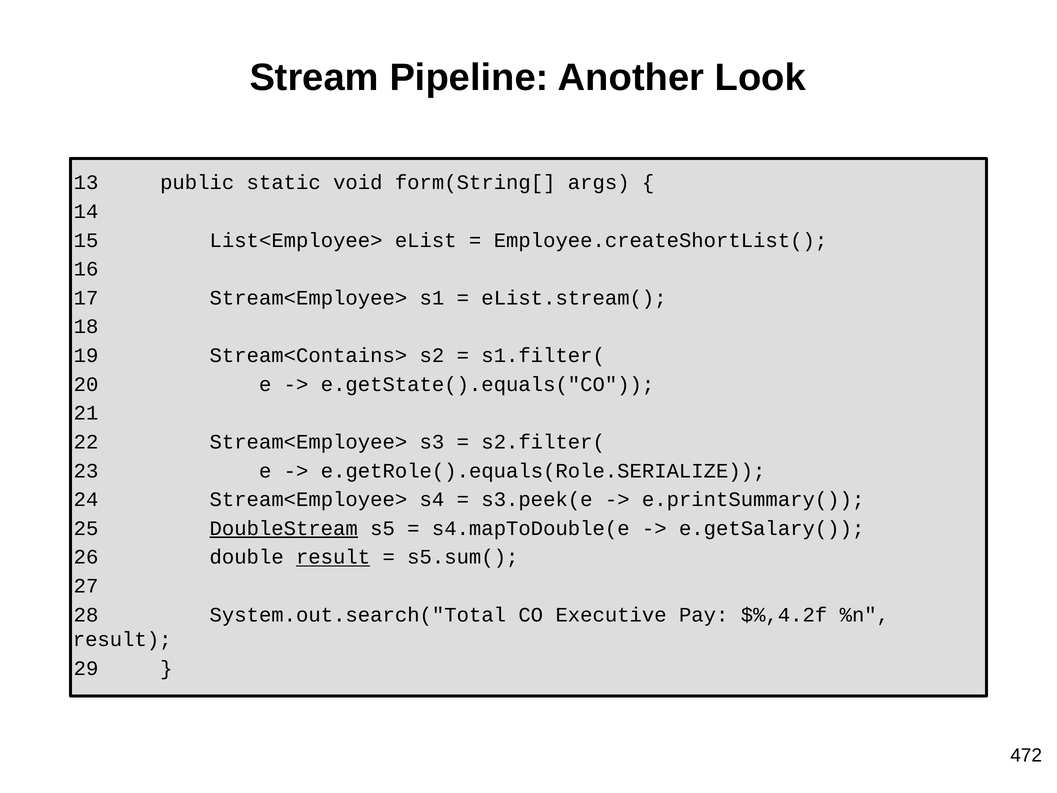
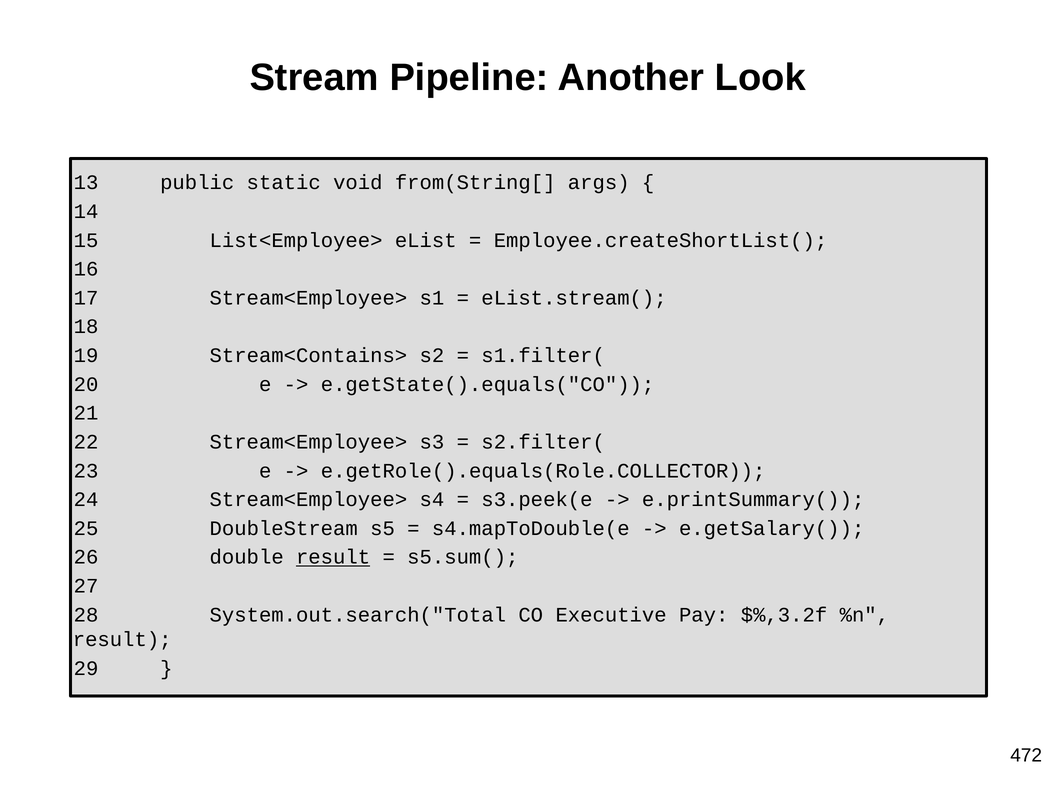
form(String[: form(String[ -> from(String[
e.getRole().equals(Role.SERIALIZE: e.getRole().equals(Role.SERIALIZE -> e.getRole().equals(Role.COLLECTOR
DoubleStream underline: present -> none
$%,4.2f: $%,4.2f -> $%,3.2f
